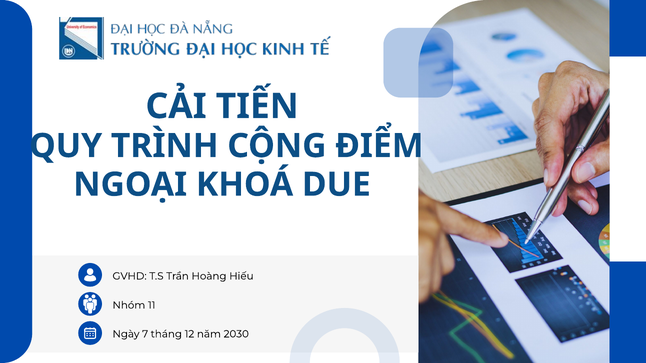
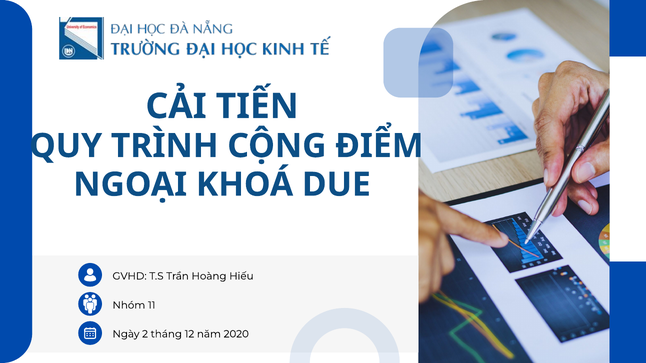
7: 7 -> 2
2030: 2030 -> 2020
